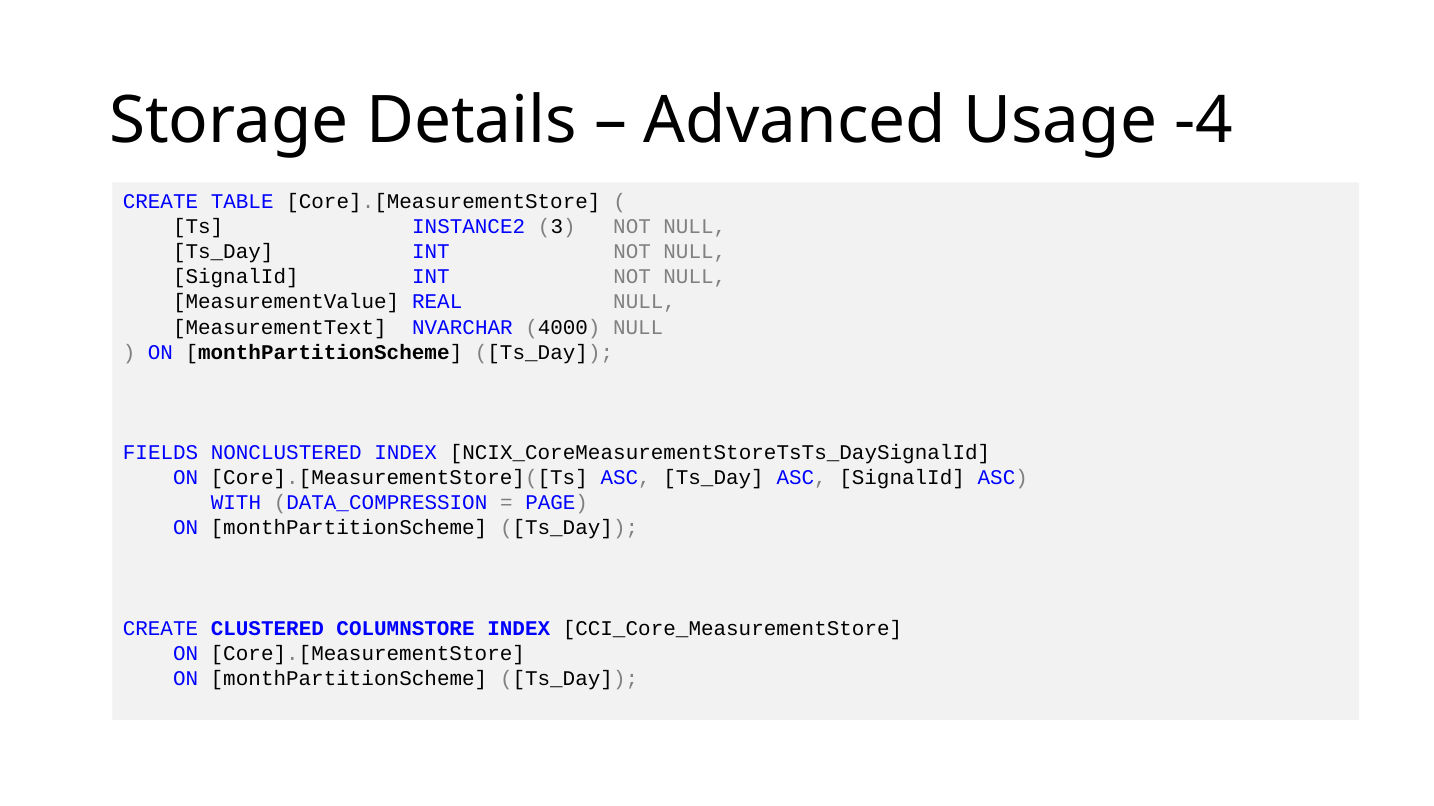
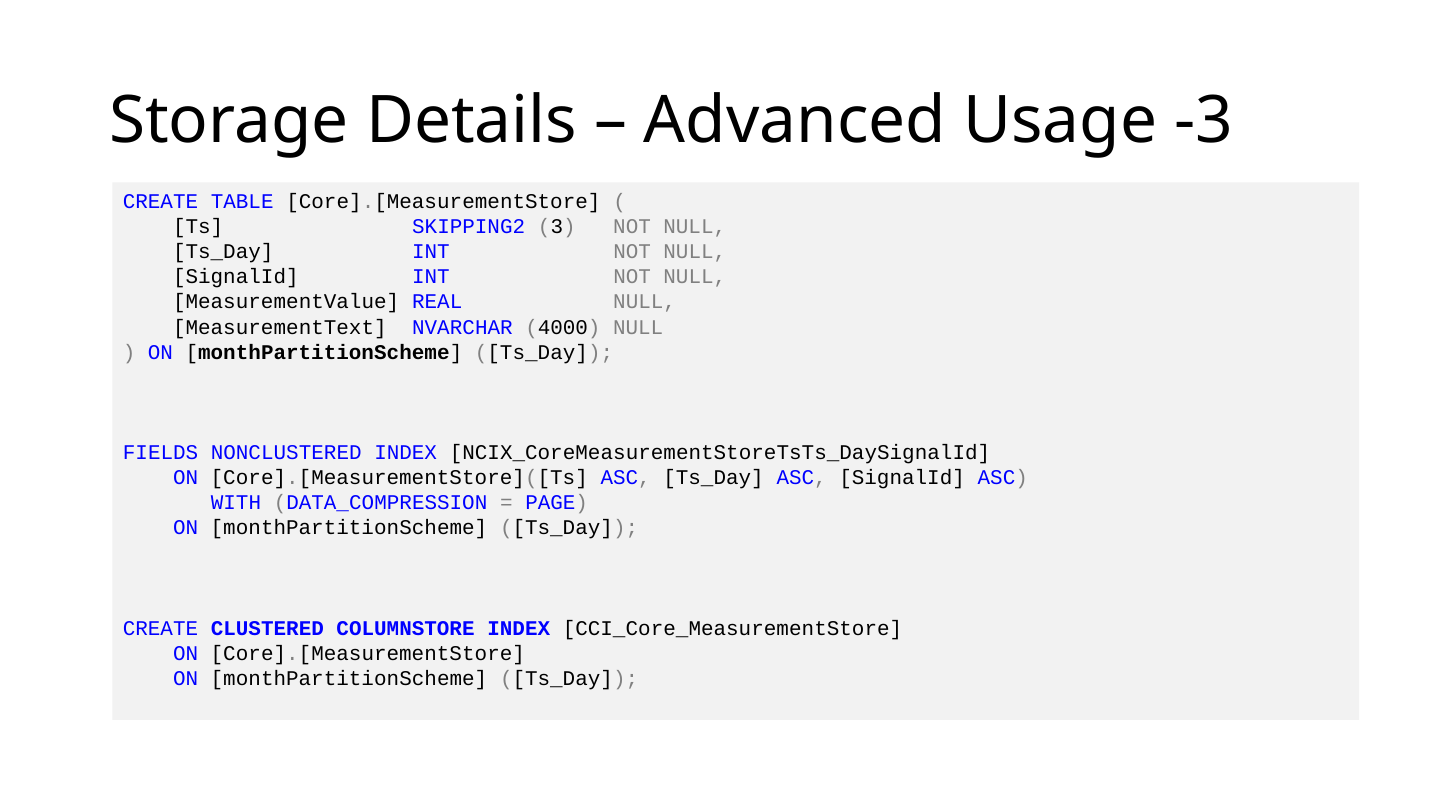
-4: -4 -> -3
INSTANCE2: INSTANCE2 -> SKIPPING2
